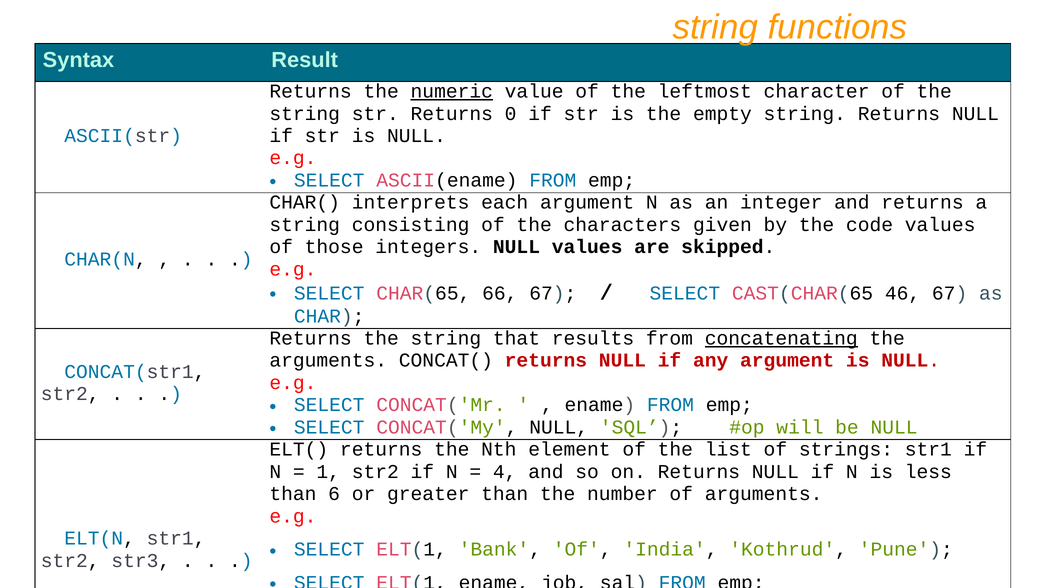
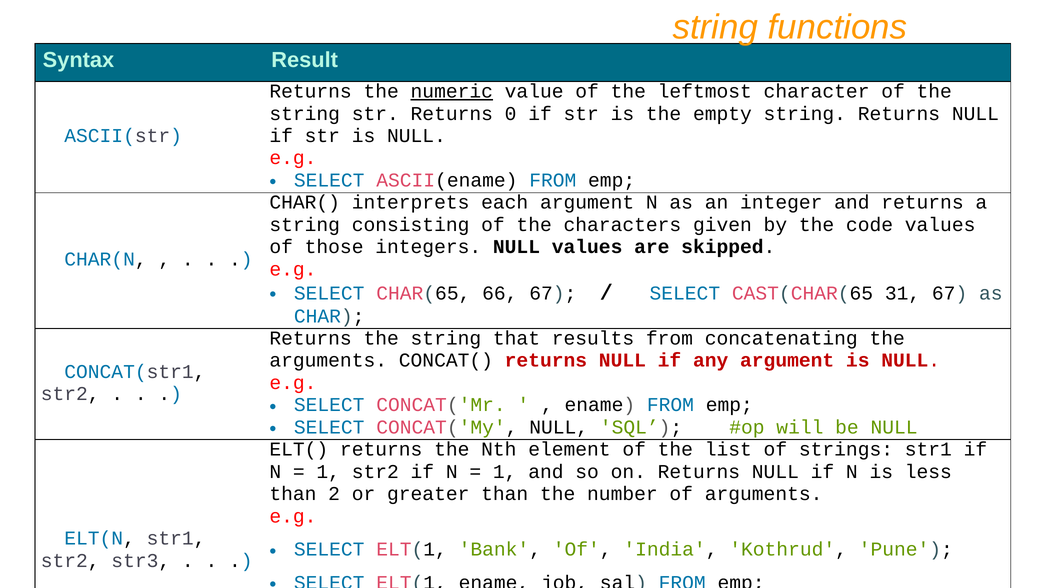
46: 46 -> 31
concatenating underline: present -> none
4 at (505, 472): 4 -> 1
6: 6 -> 2
